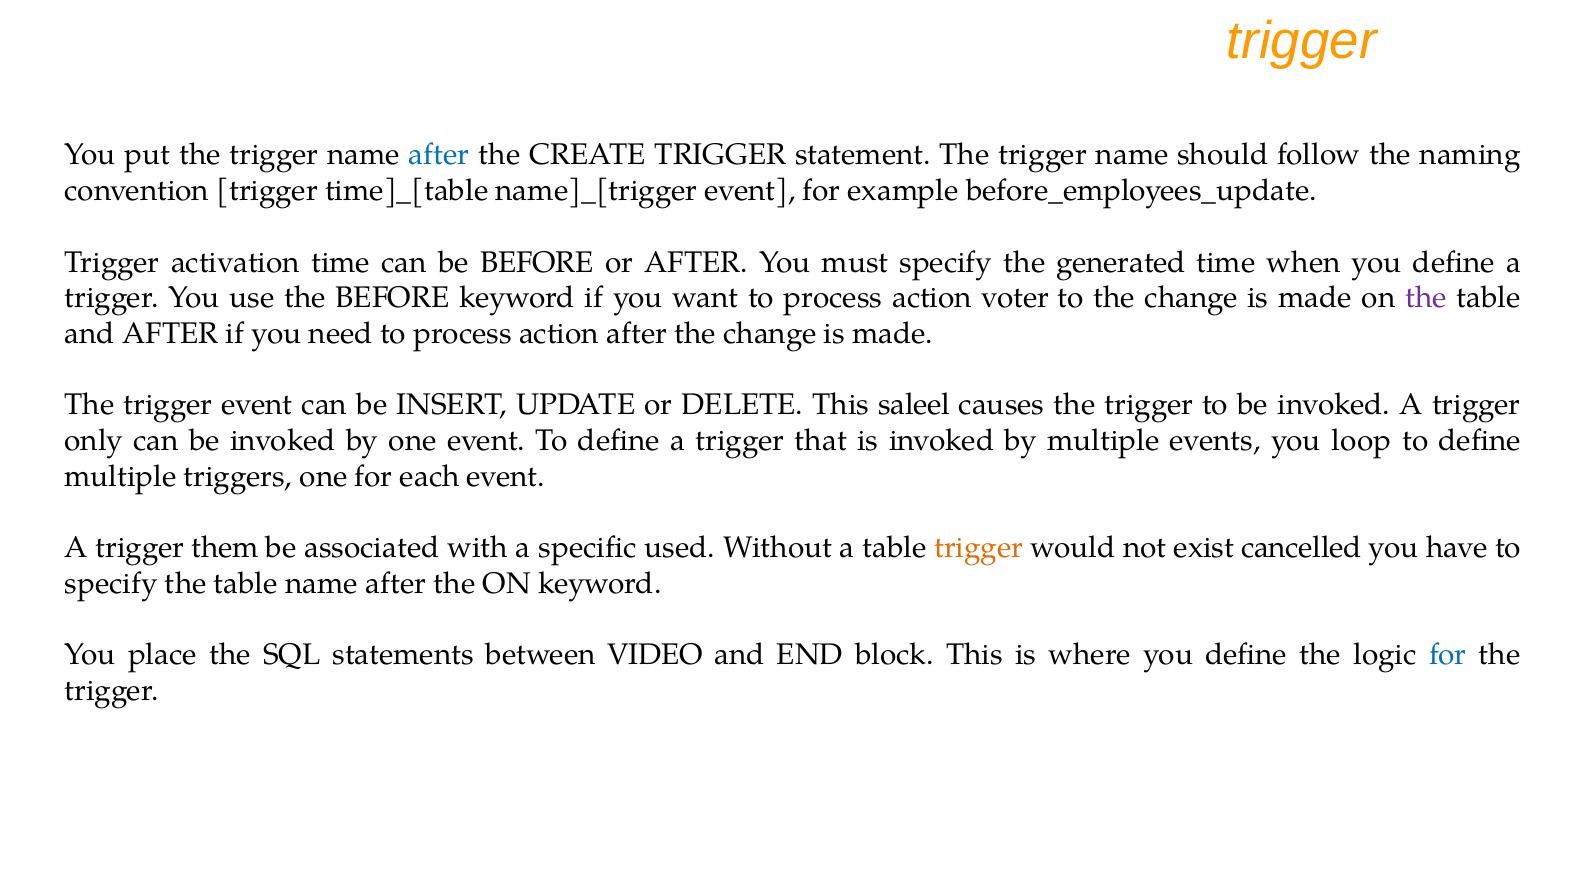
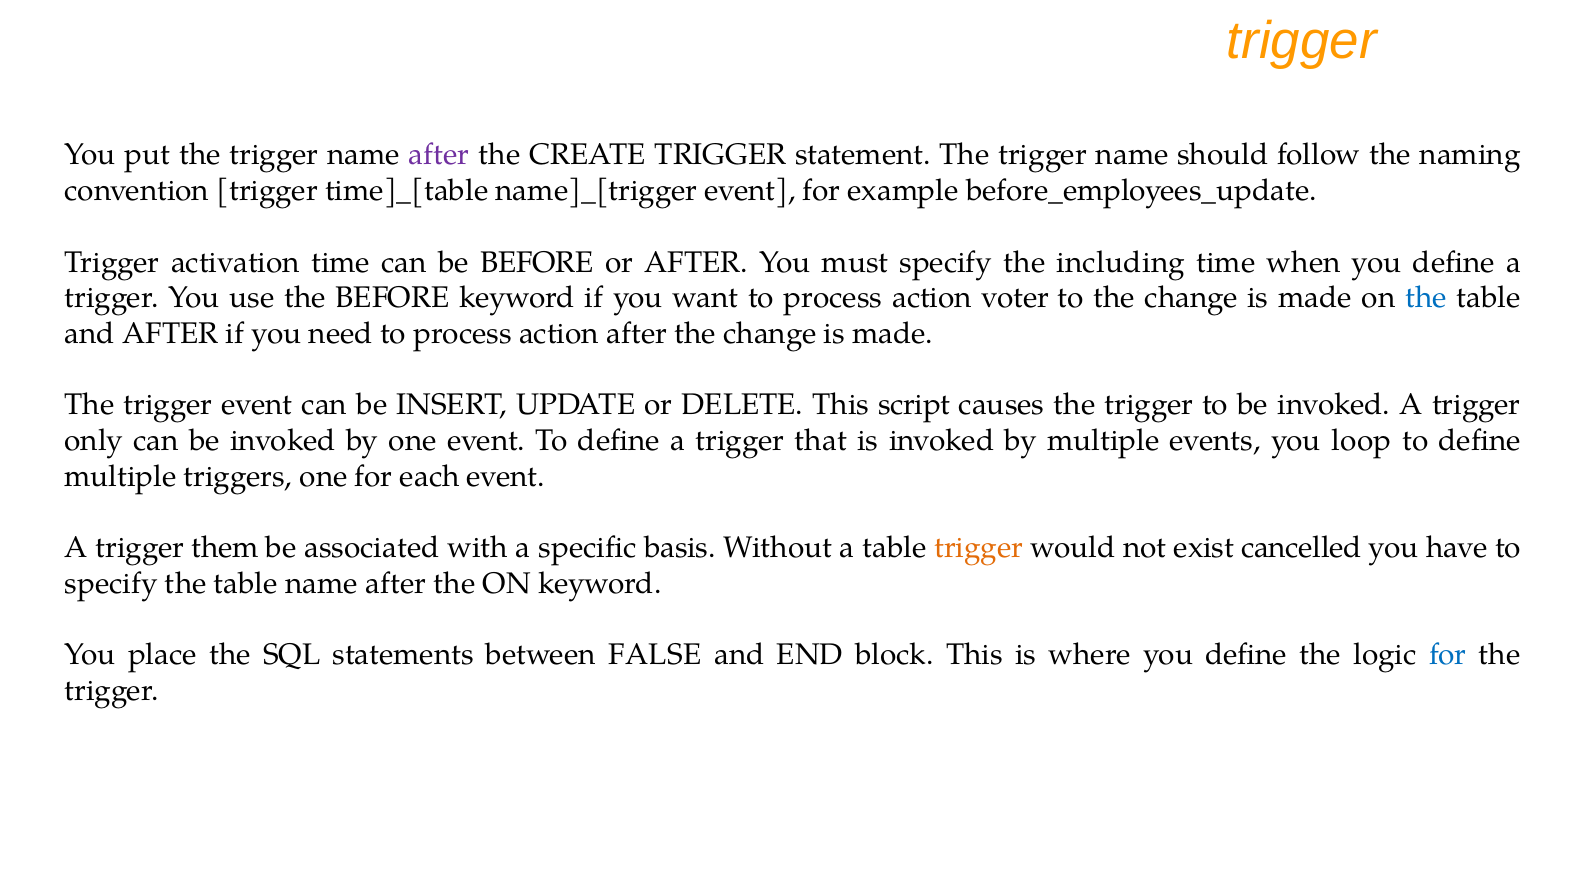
after at (439, 155) colour: blue -> purple
generated: generated -> including
the at (1426, 298) colour: purple -> blue
saleel: saleel -> script
used: used -> basis
VIDEO: VIDEO -> FALSE
